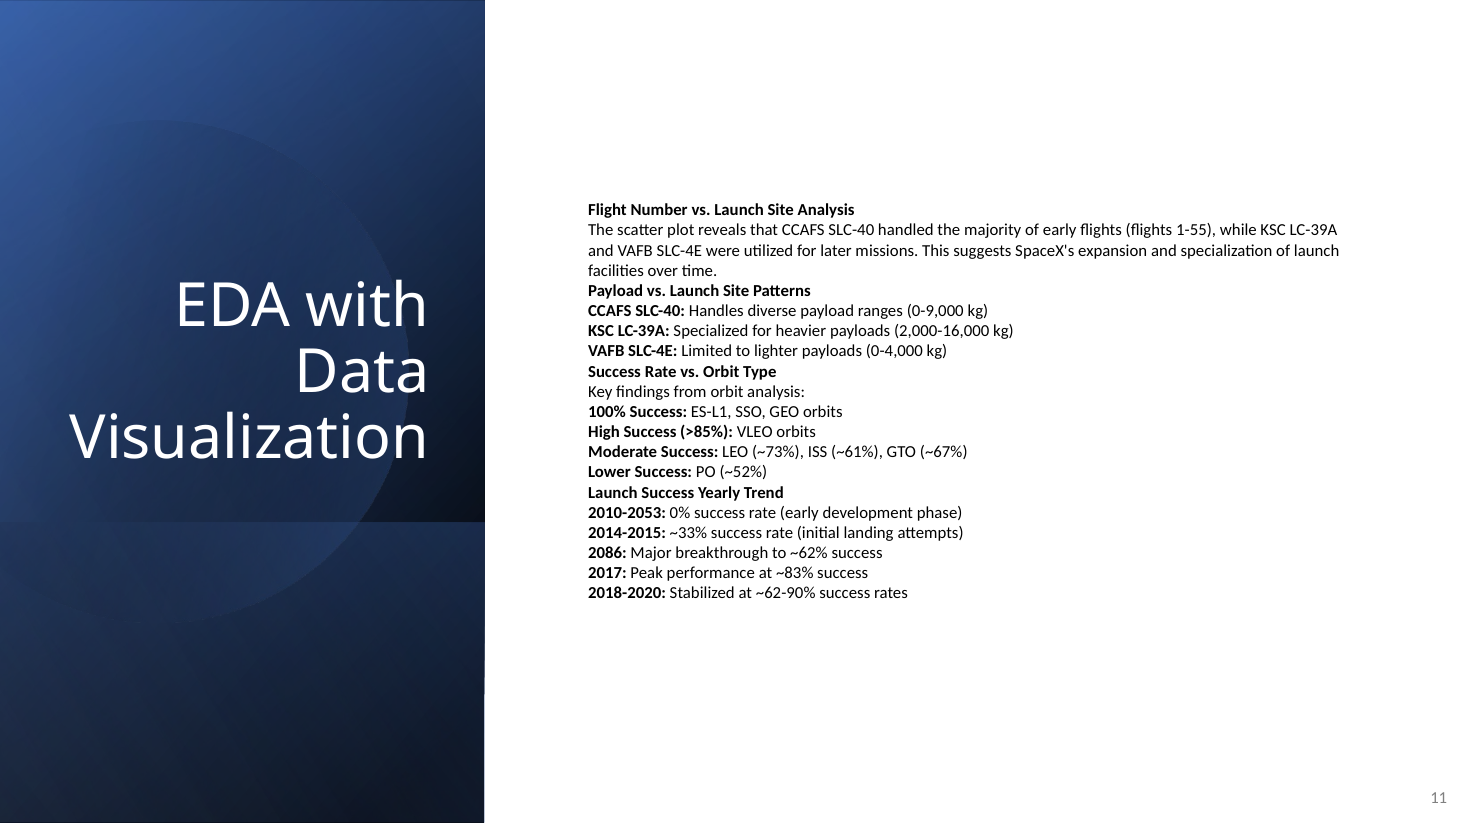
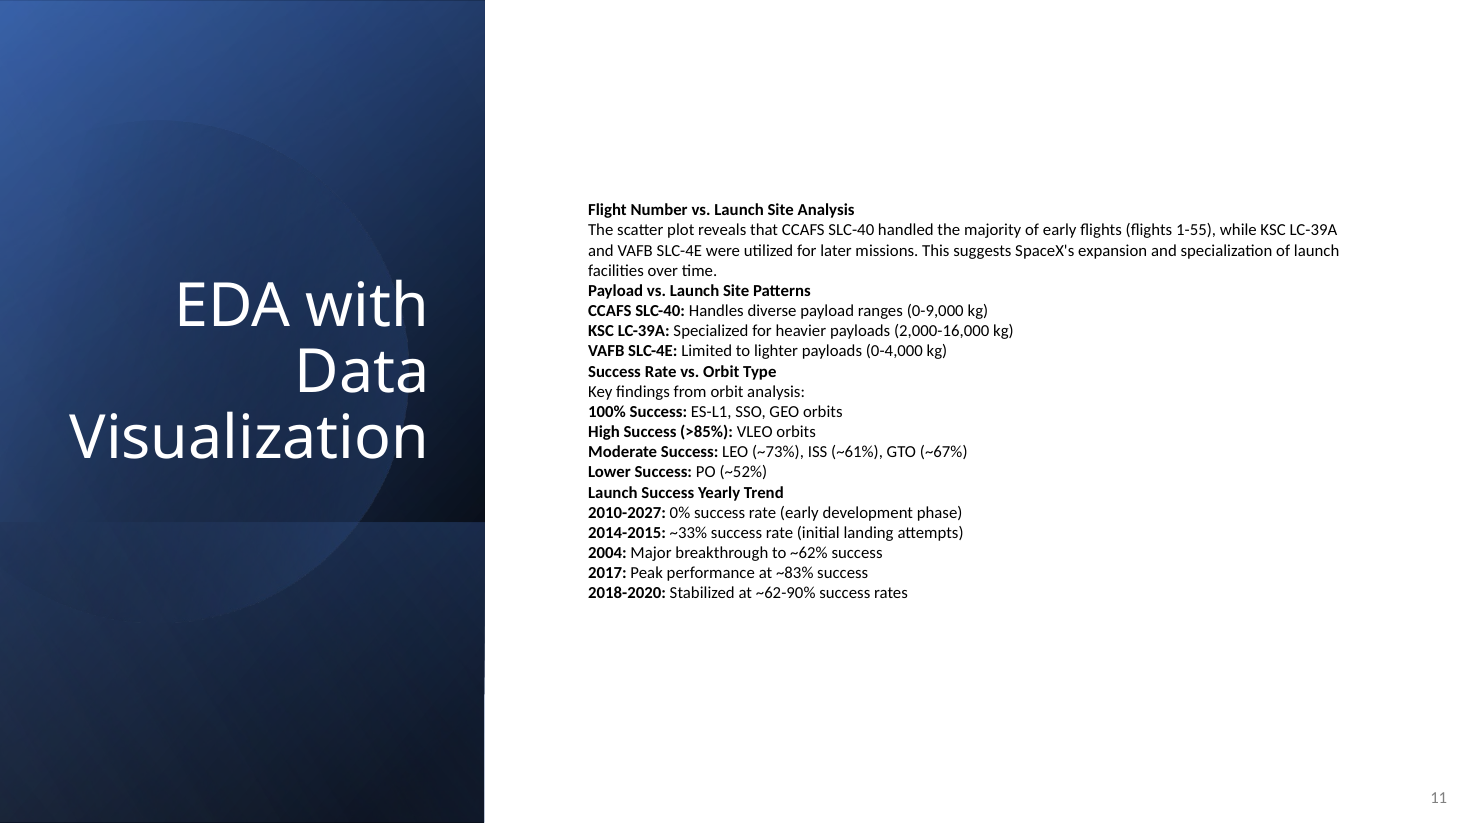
2010-2053: 2010-2053 -> 2010-2027
2086: 2086 -> 2004
